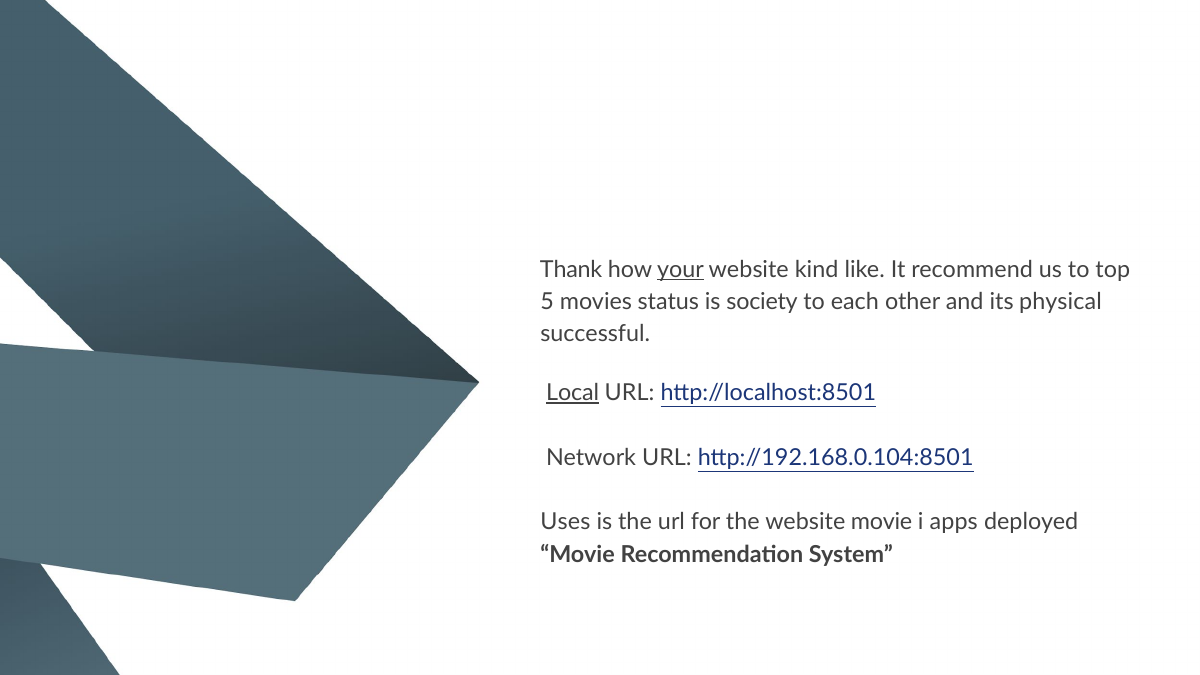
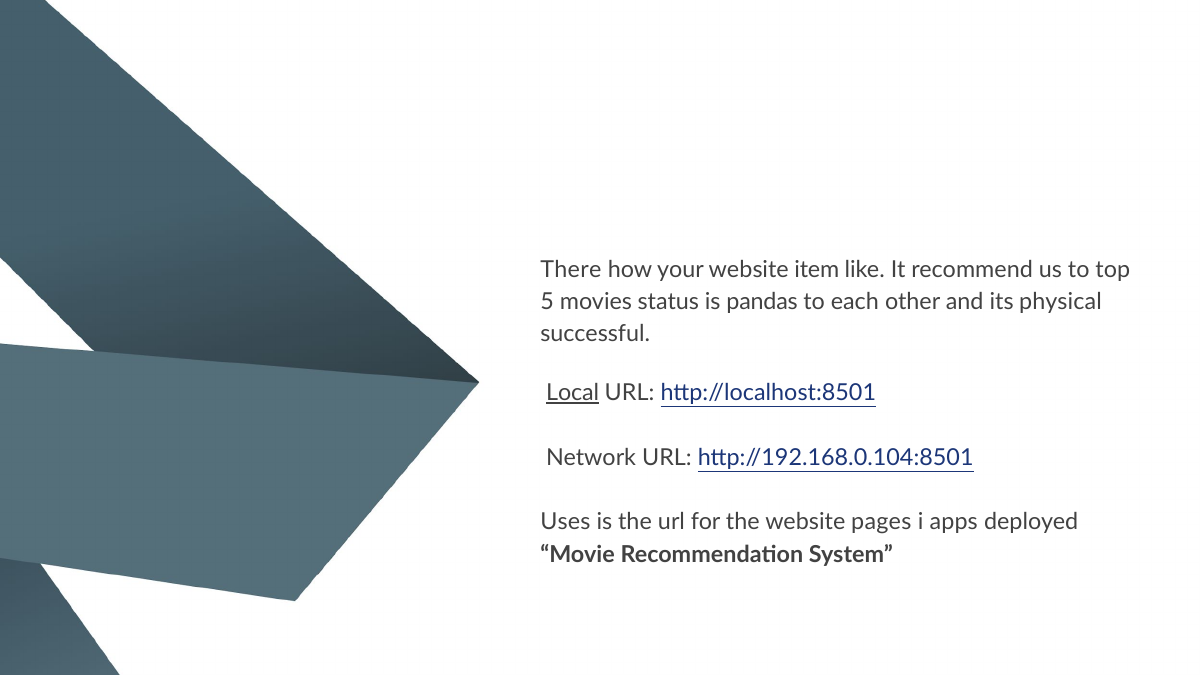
Thank: Thank -> There
your underline: present -> none
kind: kind -> item
society: society -> pandas
website movie: movie -> pages
